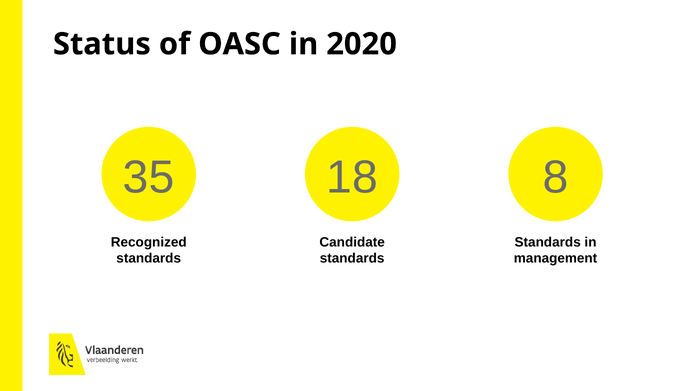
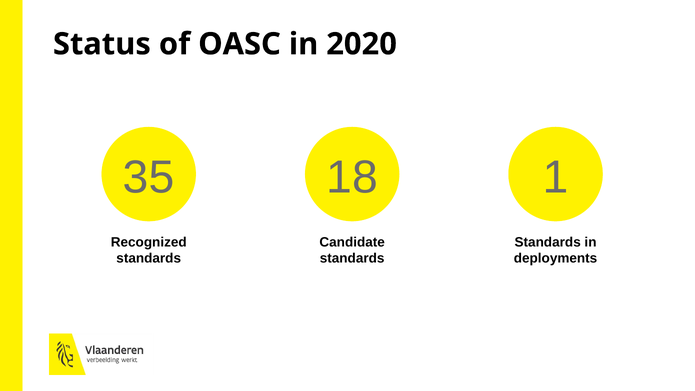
8: 8 -> 1
management: management -> deployments
